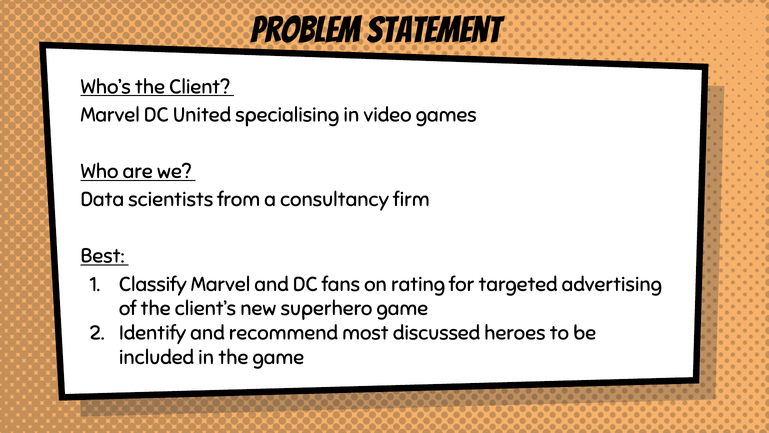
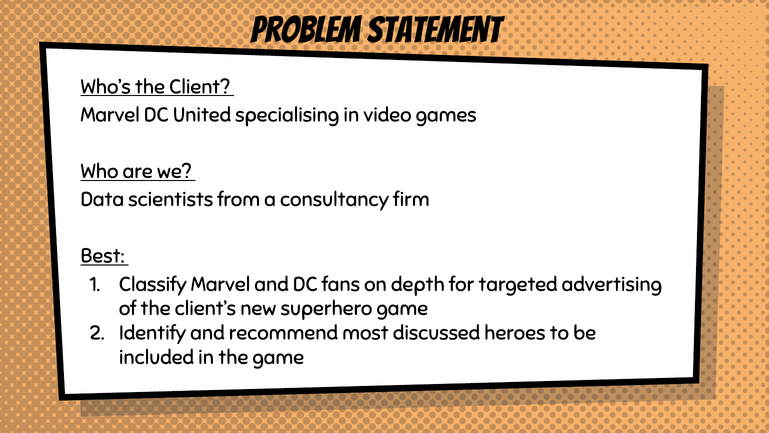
rating: rating -> depth
